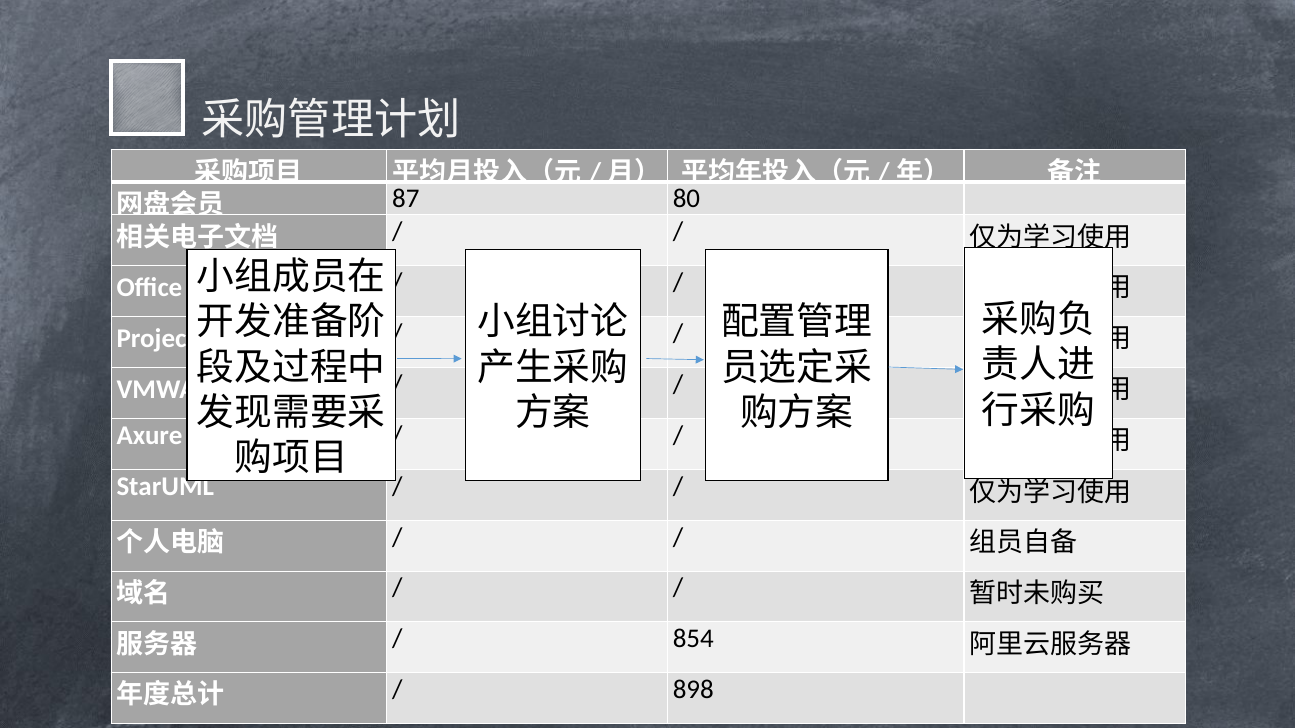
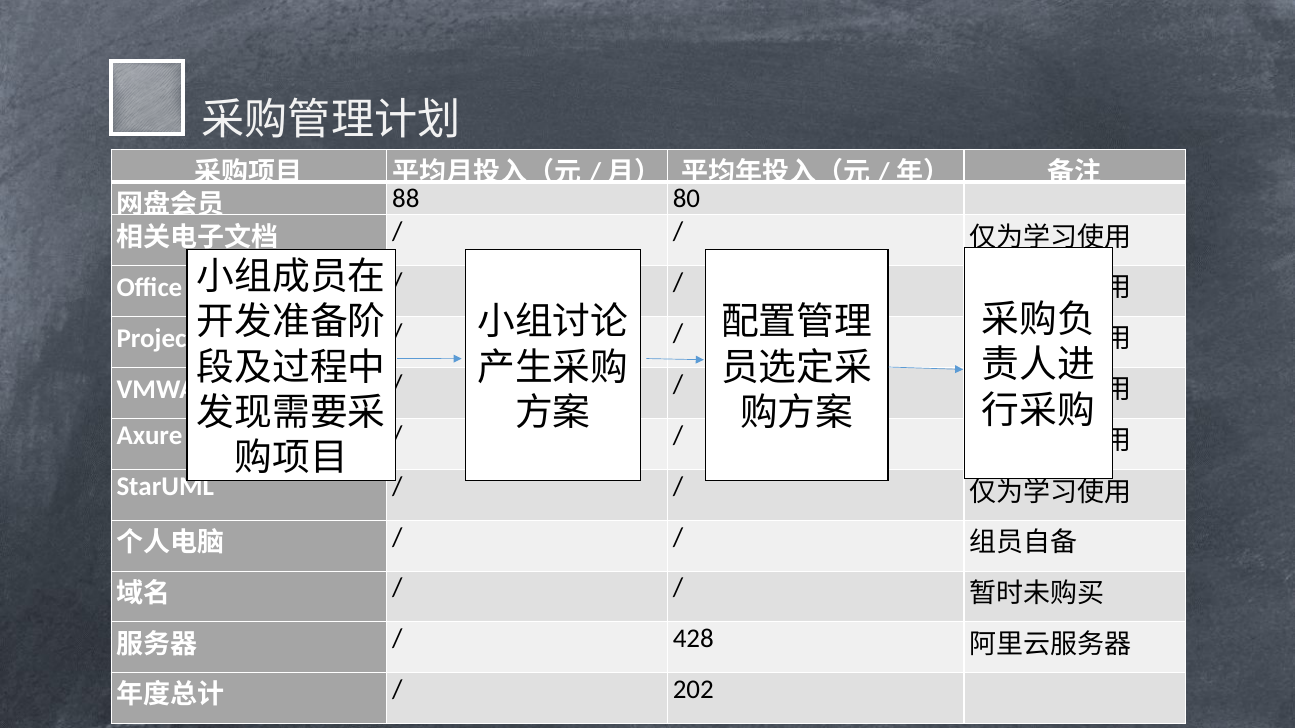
87: 87 -> 88
854: 854 -> 428
898: 898 -> 202
